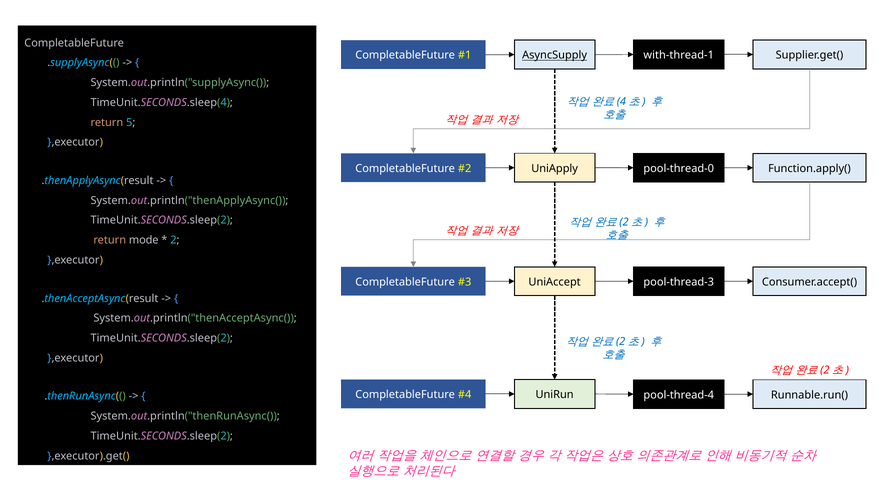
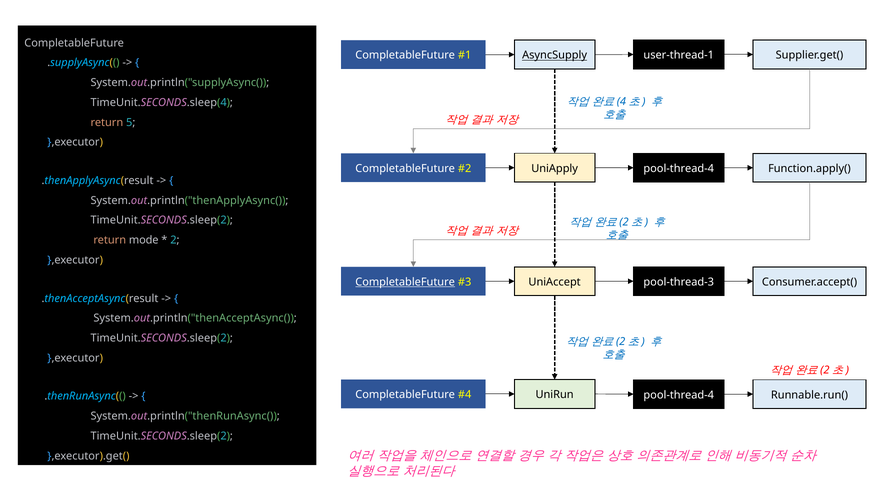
with-thread-1: with-thread-1 -> user-thread-1
pool-thread-0 at (679, 168): pool-thread-0 -> pool-thread-4
CompletableFuture at (405, 282) underline: none -> present
